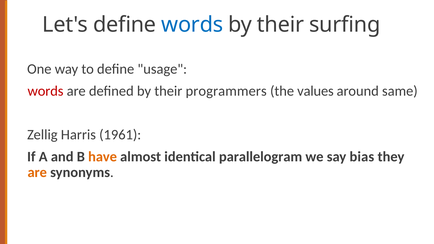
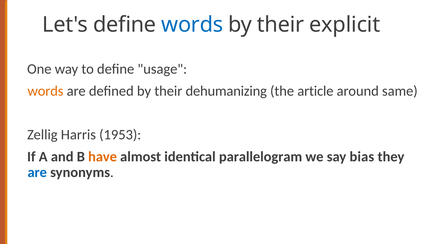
surfing: surfing -> explicit
words at (45, 91) colour: red -> orange
programmers: programmers -> dehumanizing
values: values -> article
1961: 1961 -> 1953
are at (37, 173) colour: orange -> blue
